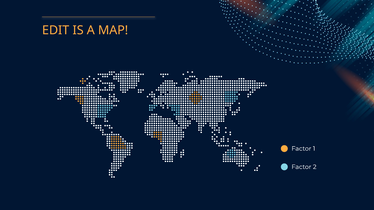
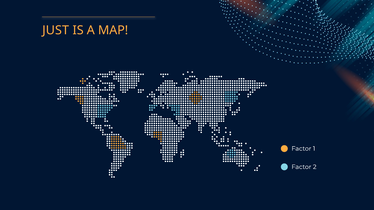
EDIT: EDIT -> JUST
